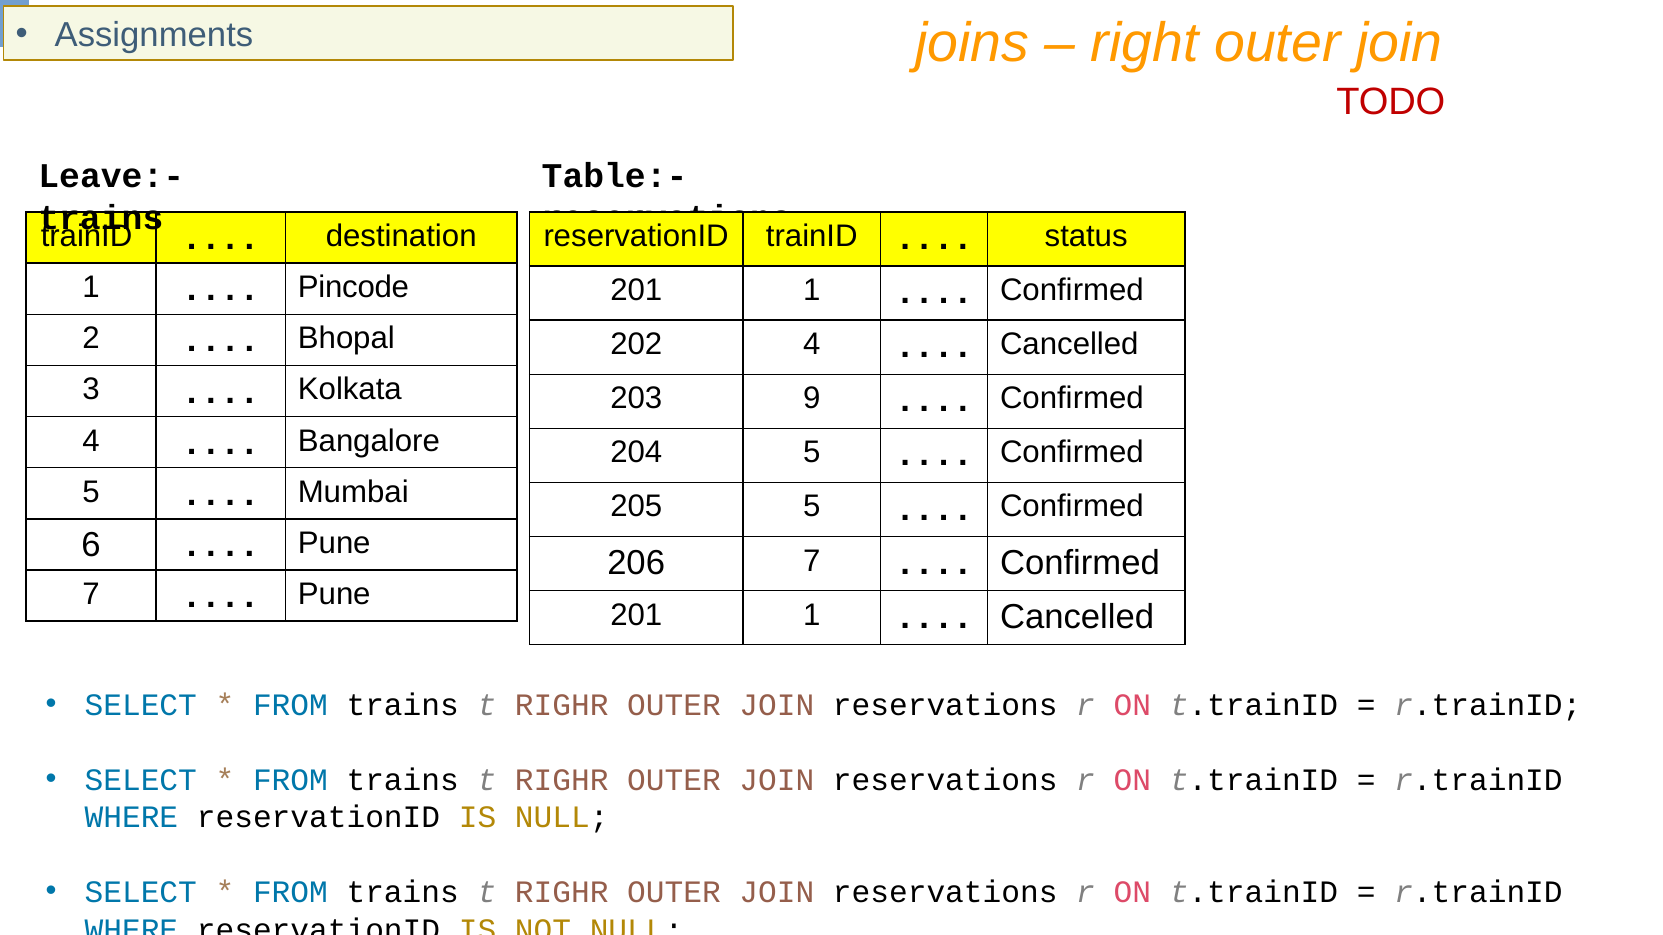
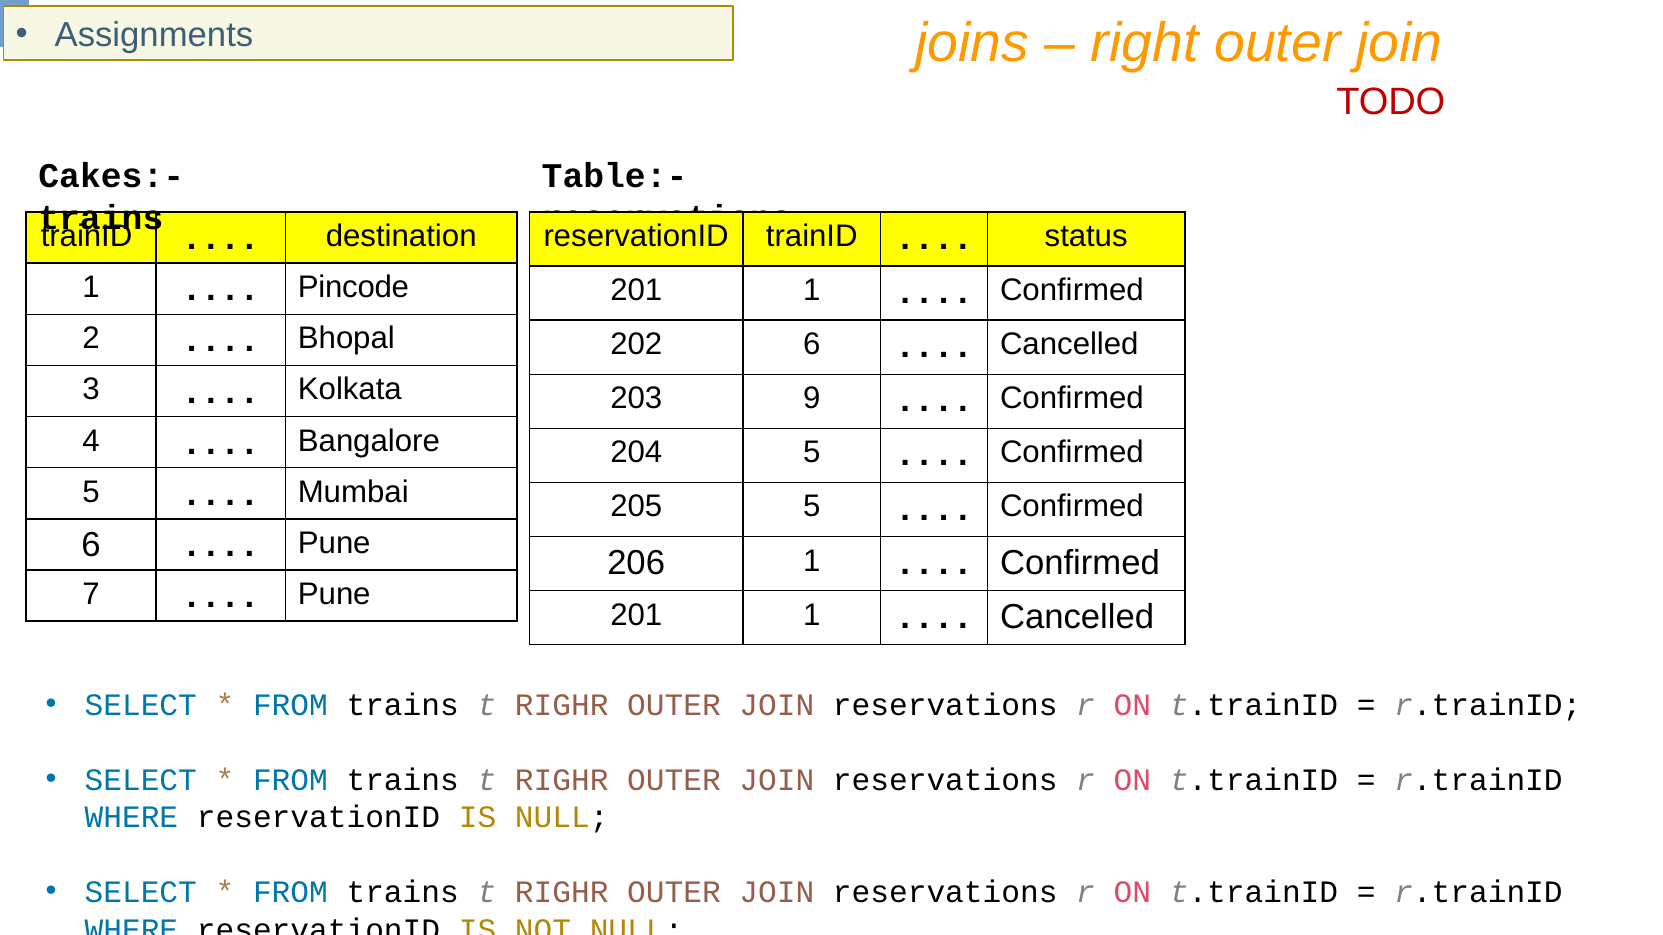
Leave:-: Leave:- -> Cakes:-
202 4: 4 -> 6
206 7: 7 -> 1
